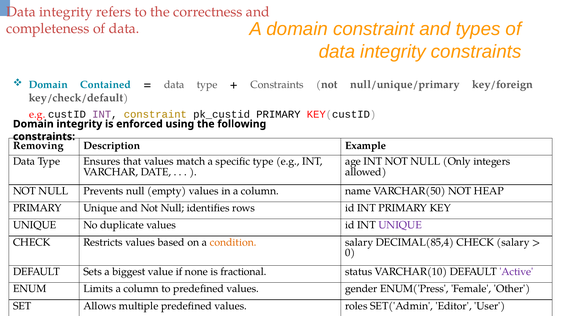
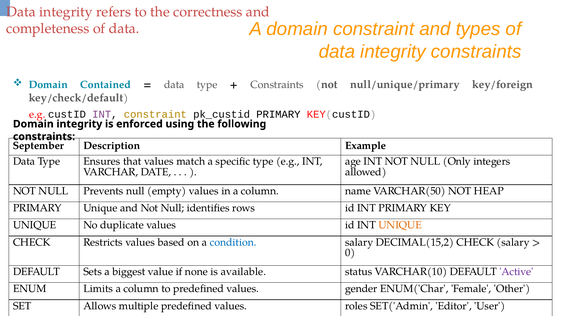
Removing: Removing -> September
UNIQUE at (400, 225) colour: purple -> orange
condition colour: orange -> blue
DECIMAL(85,4: DECIMAL(85,4 -> DECIMAL(15,2
fractional: fractional -> available
ENUM('Press: ENUM('Press -> ENUM('Char
